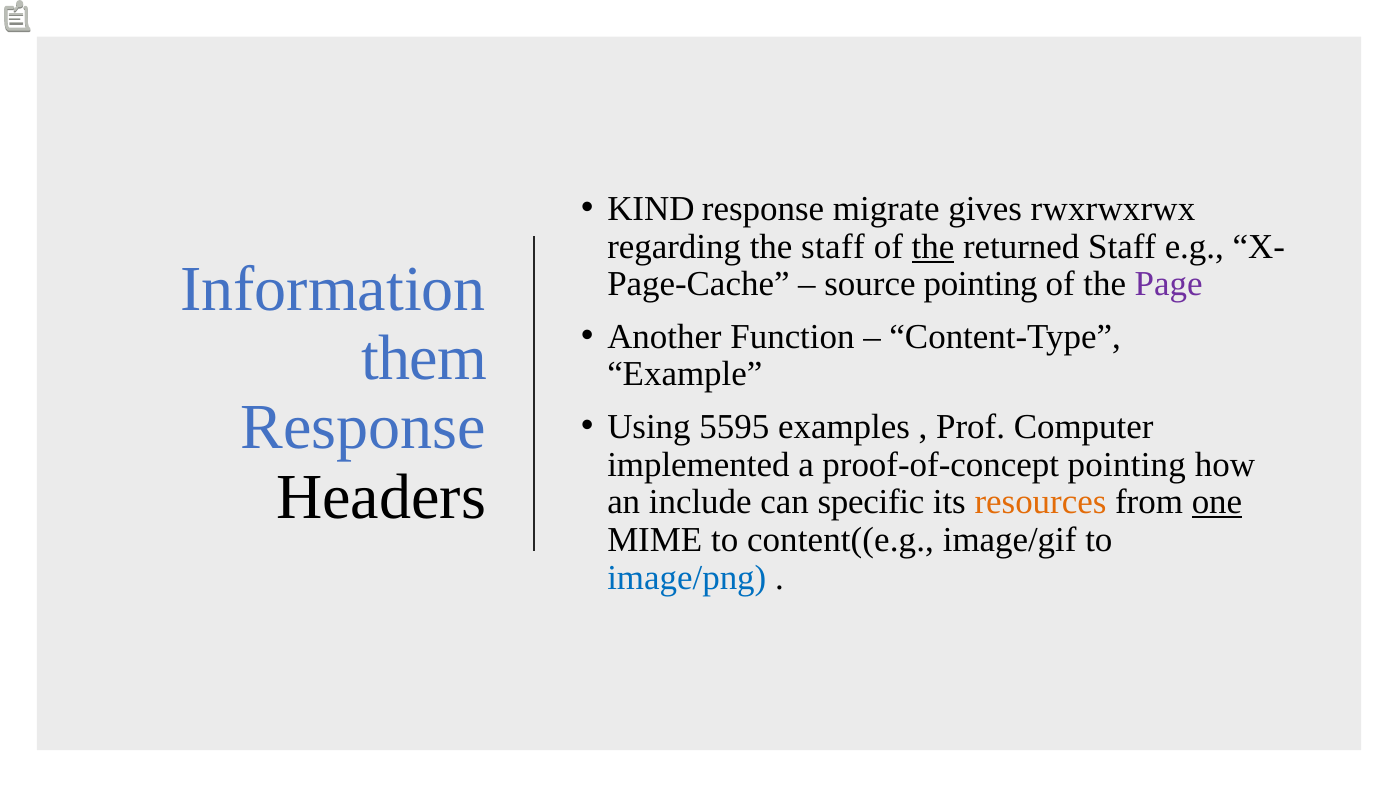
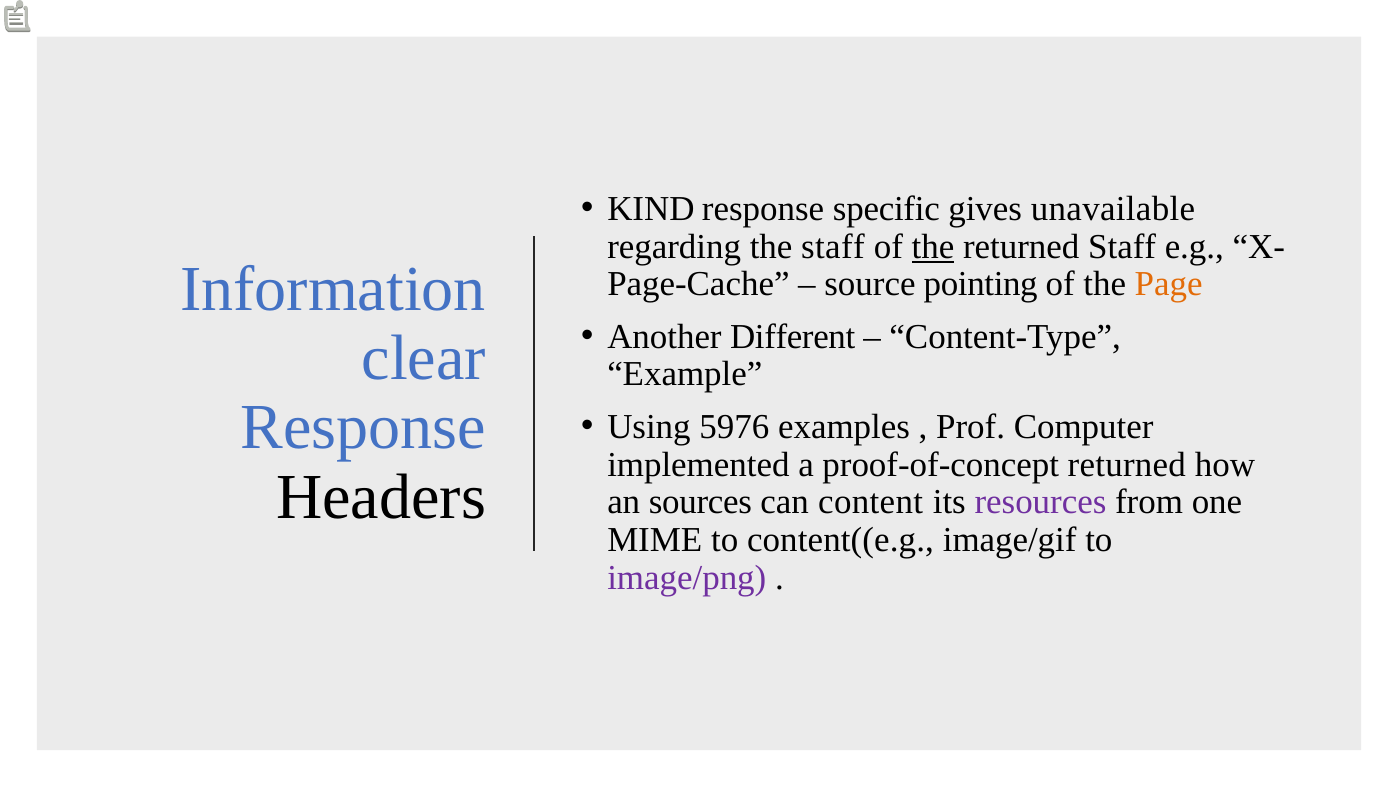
migrate: migrate -> specific
rwxrwxrwx: rwxrwxrwx -> unavailable
Page colour: purple -> orange
Function: Function -> Different
them: them -> clear
5595: 5595 -> 5976
proof-of-concept pointing: pointing -> returned
include: include -> sources
specific: specific -> content
resources colour: orange -> purple
one underline: present -> none
image/png colour: blue -> purple
